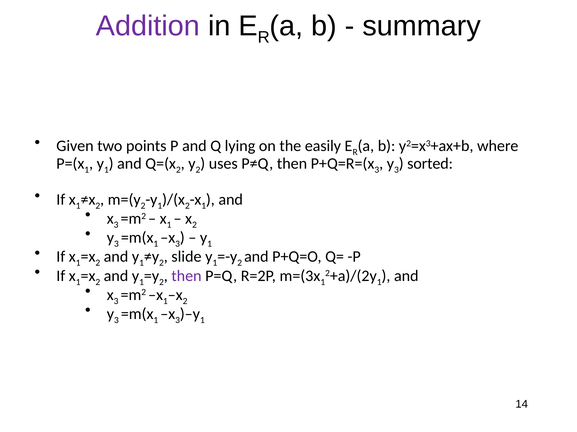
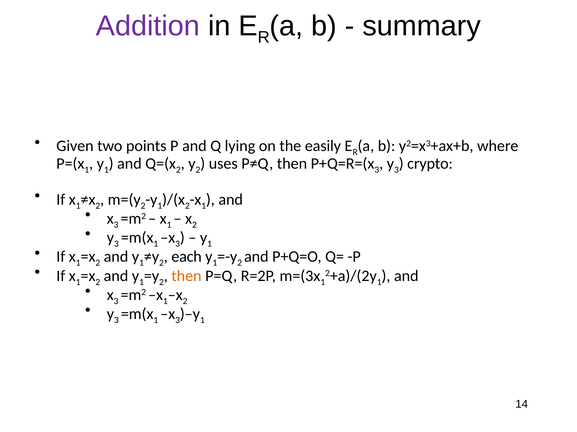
sorted: sorted -> crypto
slide: slide -> each
then at (186, 276) colour: purple -> orange
